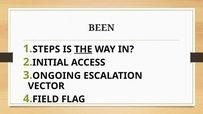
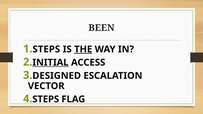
INITIAL underline: none -> present
ONGOING: ONGOING -> DESIGNED
FIELD at (46, 99): FIELD -> STEPS
